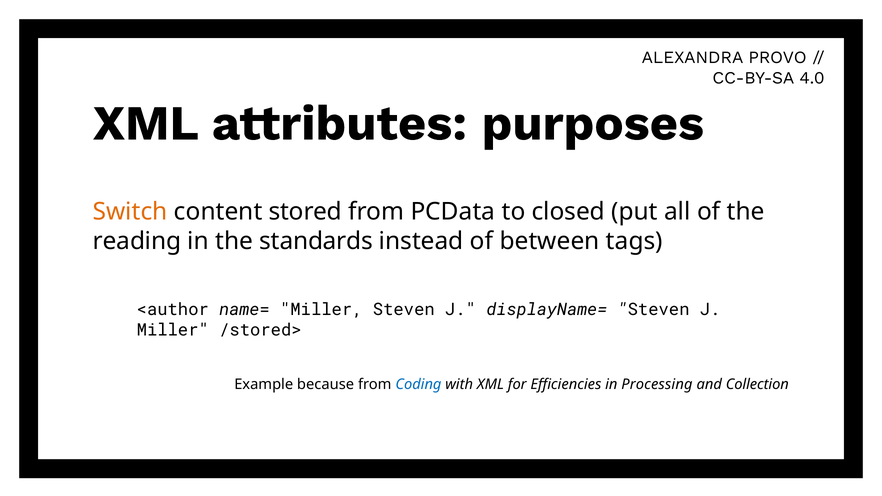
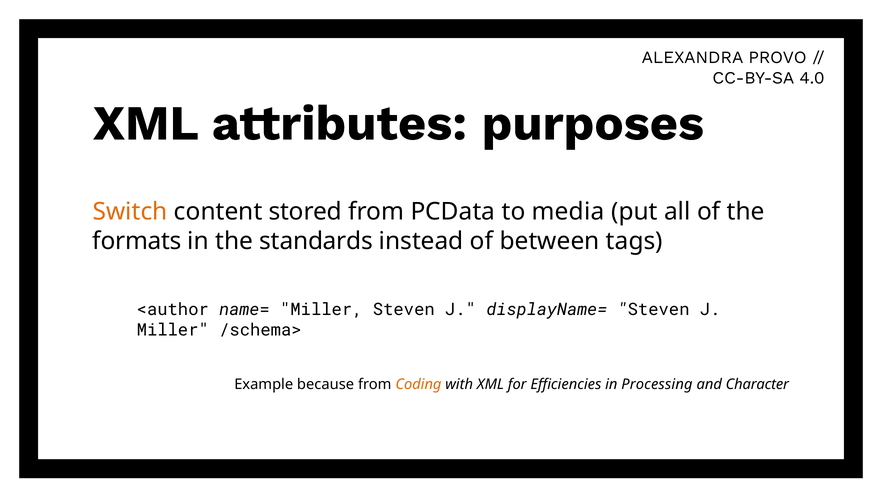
closed: closed -> media
reading: reading -> formats
/stored>: /stored> -> /schema>
Coding colour: blue -> orange
Collection: Collection -> Character
